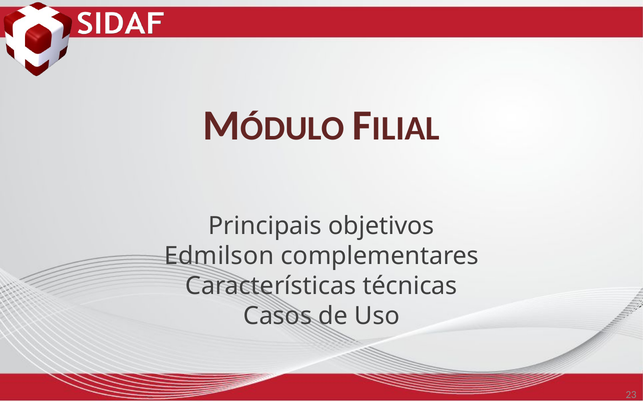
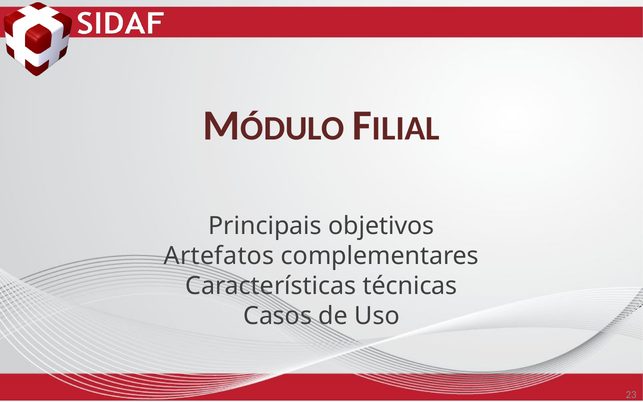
Edmilson: Edmilson -> Artefatos
